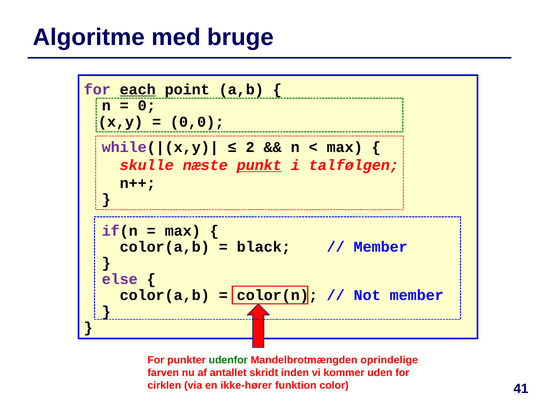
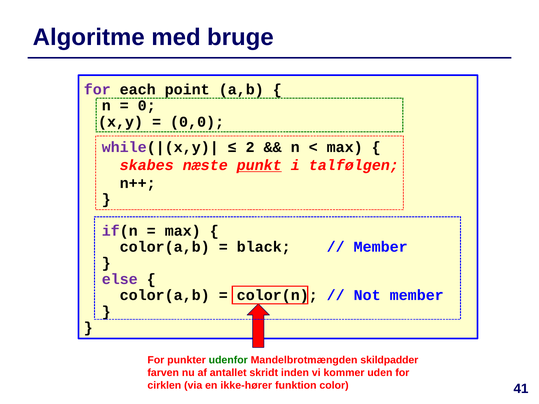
each underline: present -> none
skulle: skulle -> skabes
oprindelige: oprindelige -> skildpadder
